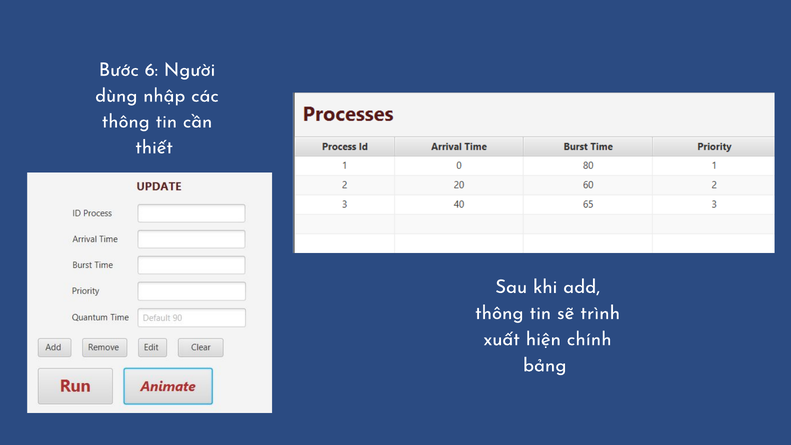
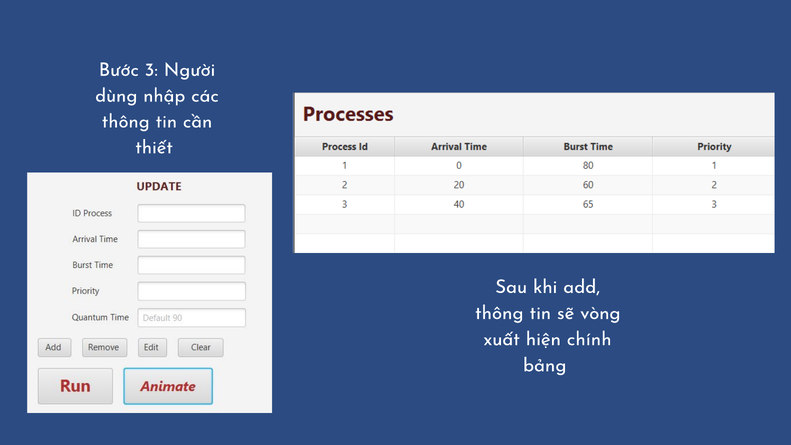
6: 6 -> 3
trình: trình -> vòng
